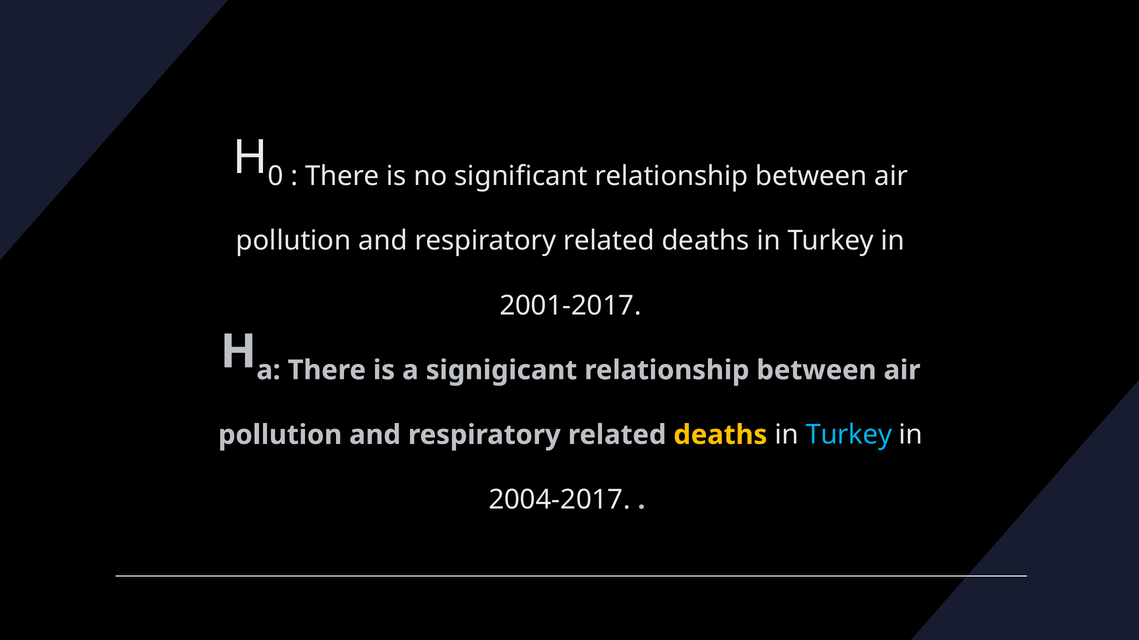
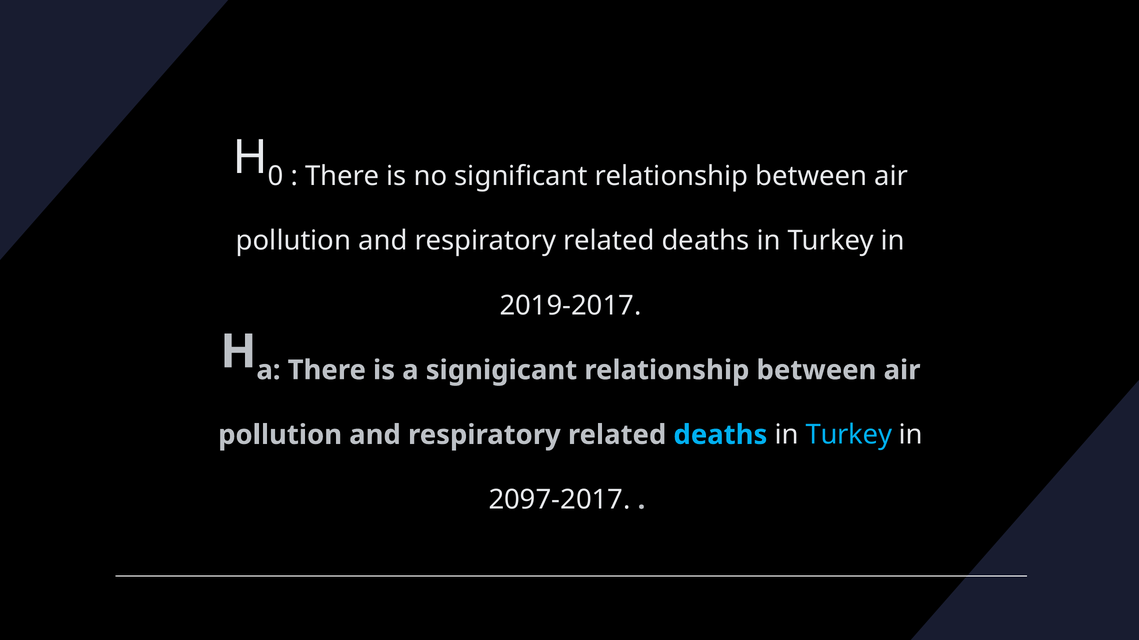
2001-2017: 2001-2017 -> 2019-2017
deaths at (720, 435) colour: yellow -> light blue
2004-2017: 2004-2017 -> 2097-2017
